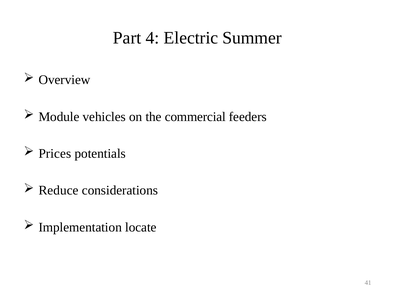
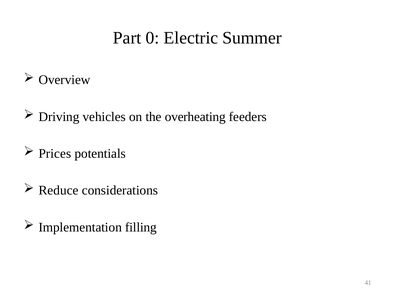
4: 4 -> 0
Module: Module -> Driving
commercial: commercial -> overheating
locate: locate -> filling
